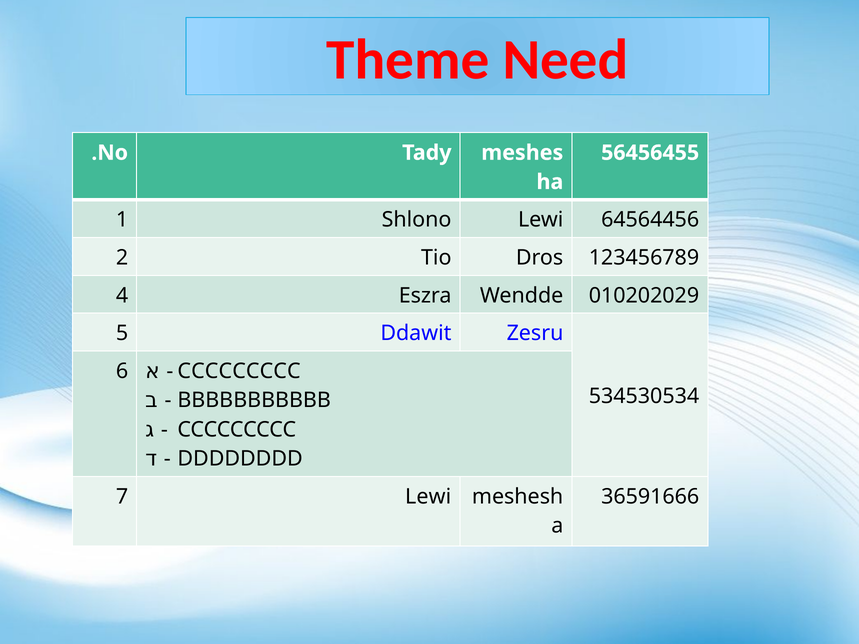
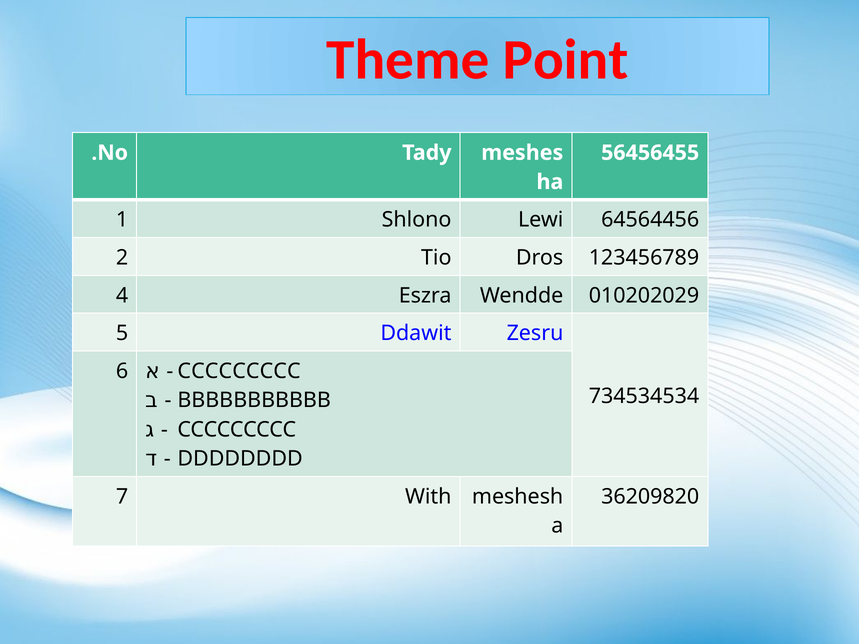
Need: Need -> Point
534530534: 534530534 -> 734534534
7 Lewi: Lewi -> With
36591666: 36591666 -> 36209820
